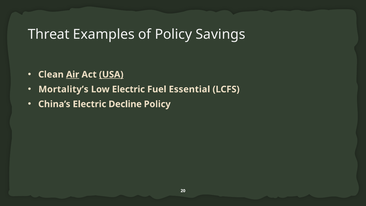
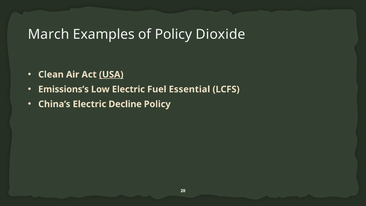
Threat: Threat -> March
Savings: Savings -> Dioxide
Air underline: present -> none
Mortality’s: Mortality’s -> Emissions’s
